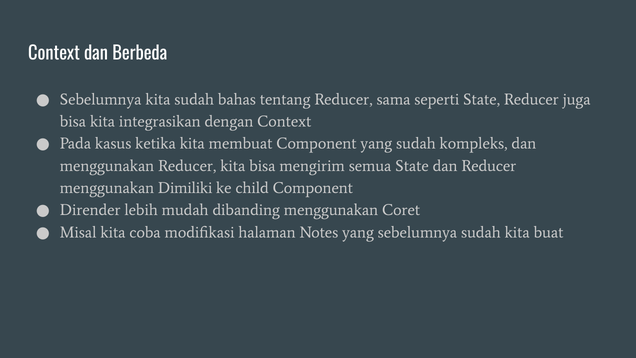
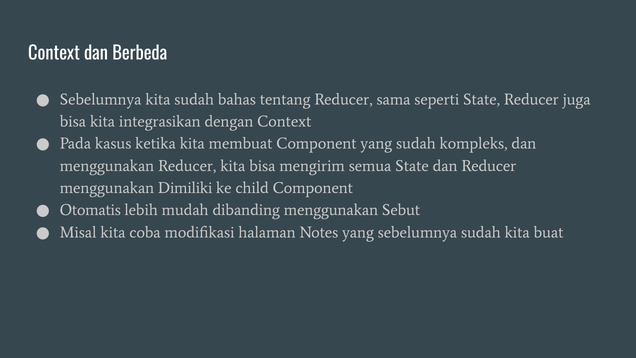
Dirender: Dirender -> Otomatis
Coret: Coret -> Sebut
